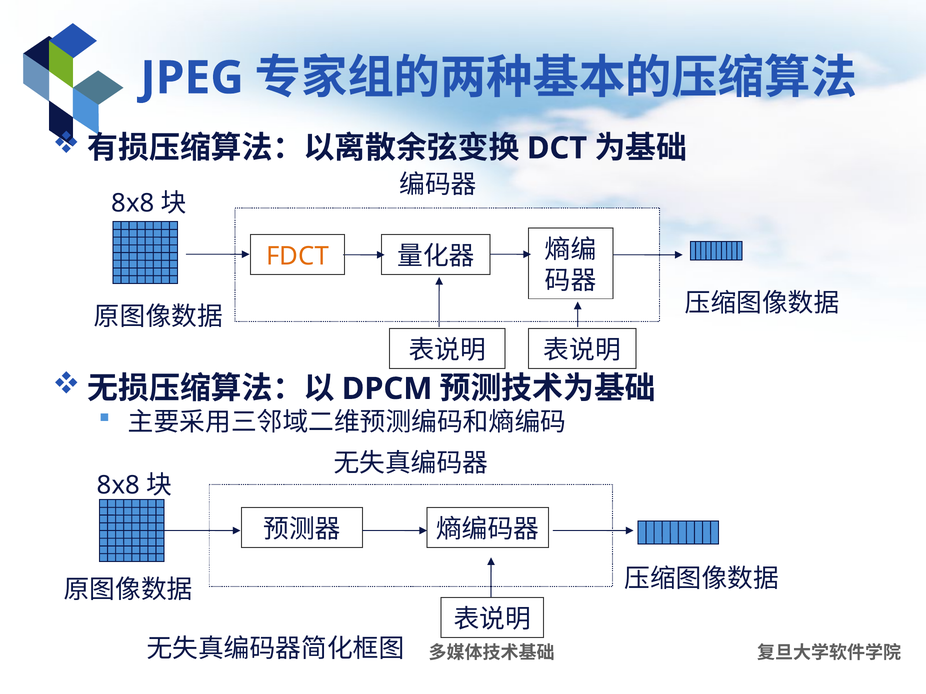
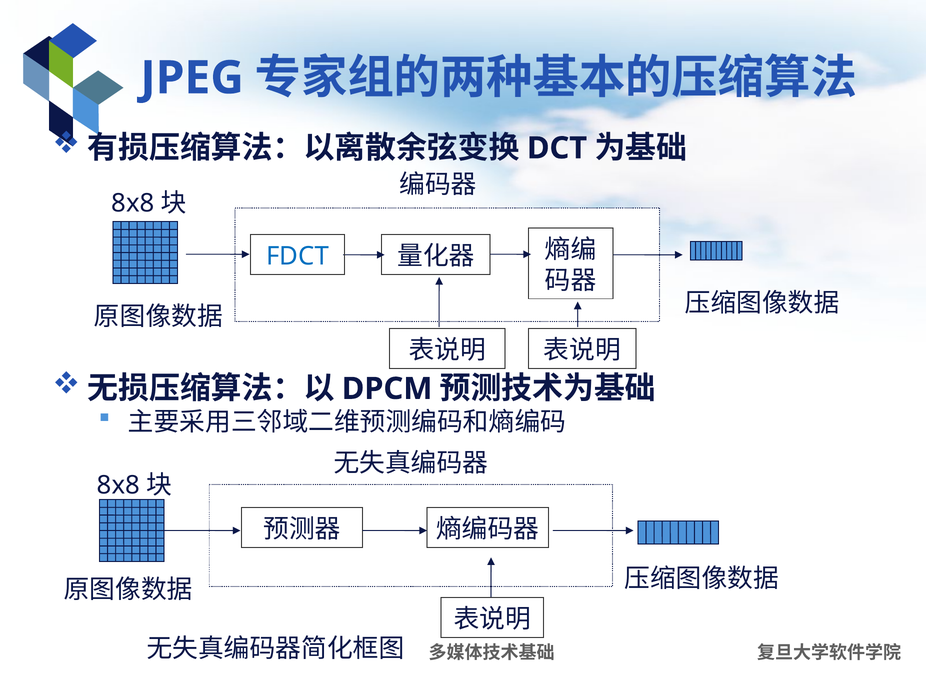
FDCT colour: orange -> blue
